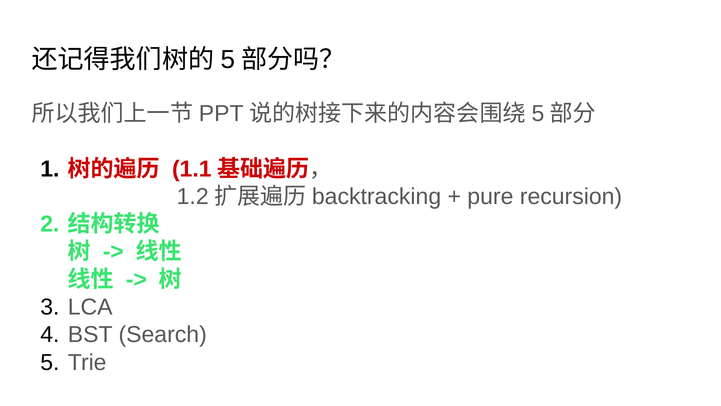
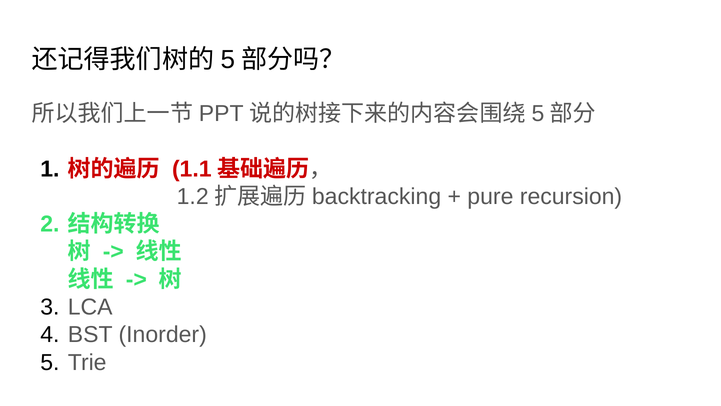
Search: Search -> Inorder
